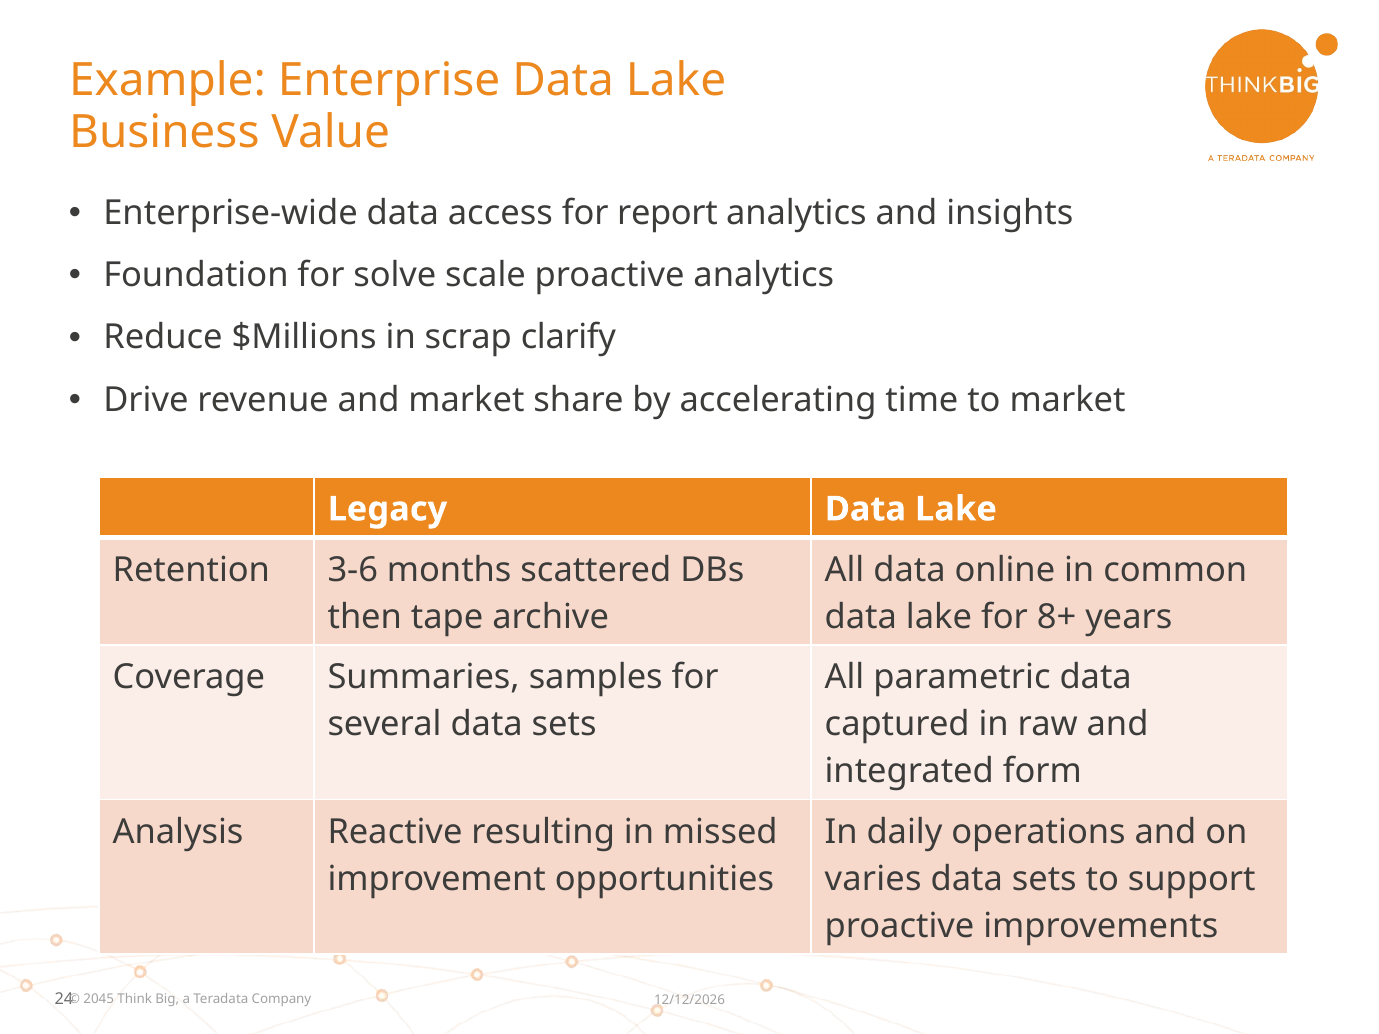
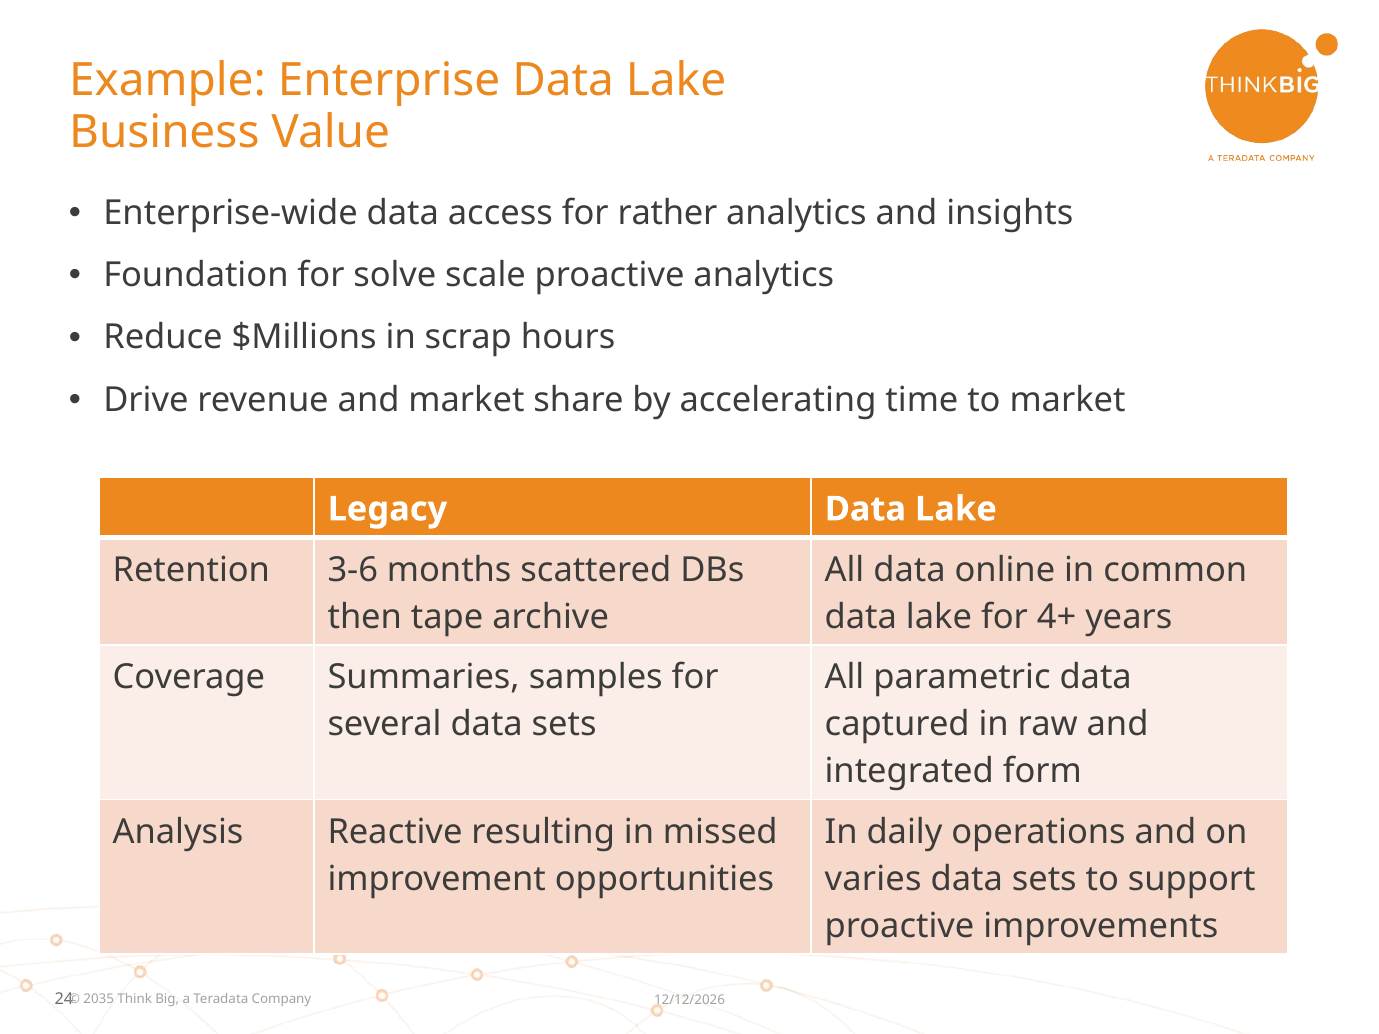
report: report -> rather
clarify: clarify -> hours
8+: 8+ -> 4+
2045: 2045 -> 2035
